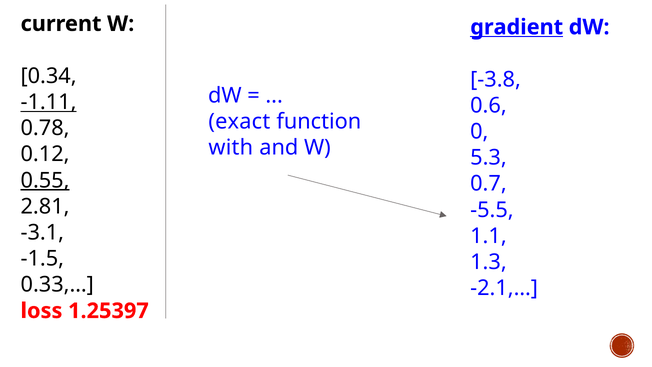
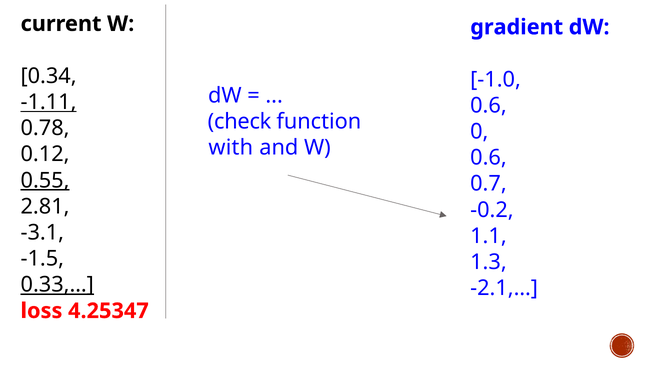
gradient underline: present -> none
-3.8: -3.8 -> -1.0
exact: exact -> check
5.3 at (488, 158): 5.3 -> 0.6
-5.5: -5.5 -> -0.2
0.33,… underline: none -> present
1.25397: 1.25397 -> 4.25347
